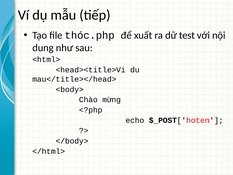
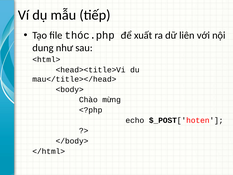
test: test -> liên
